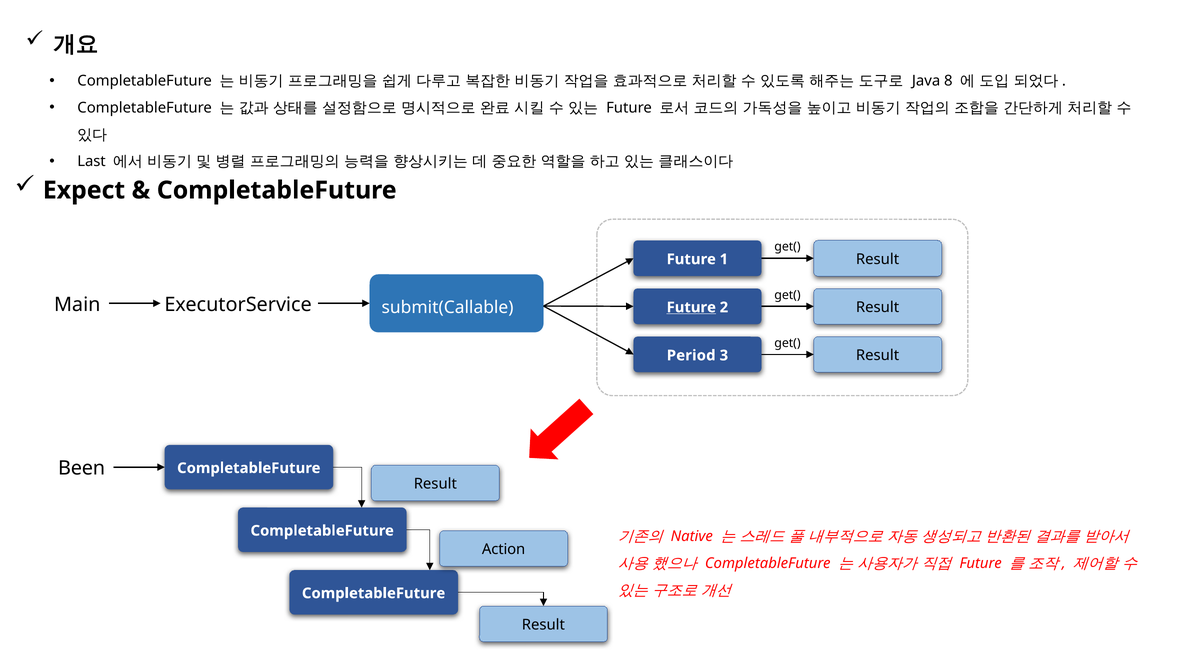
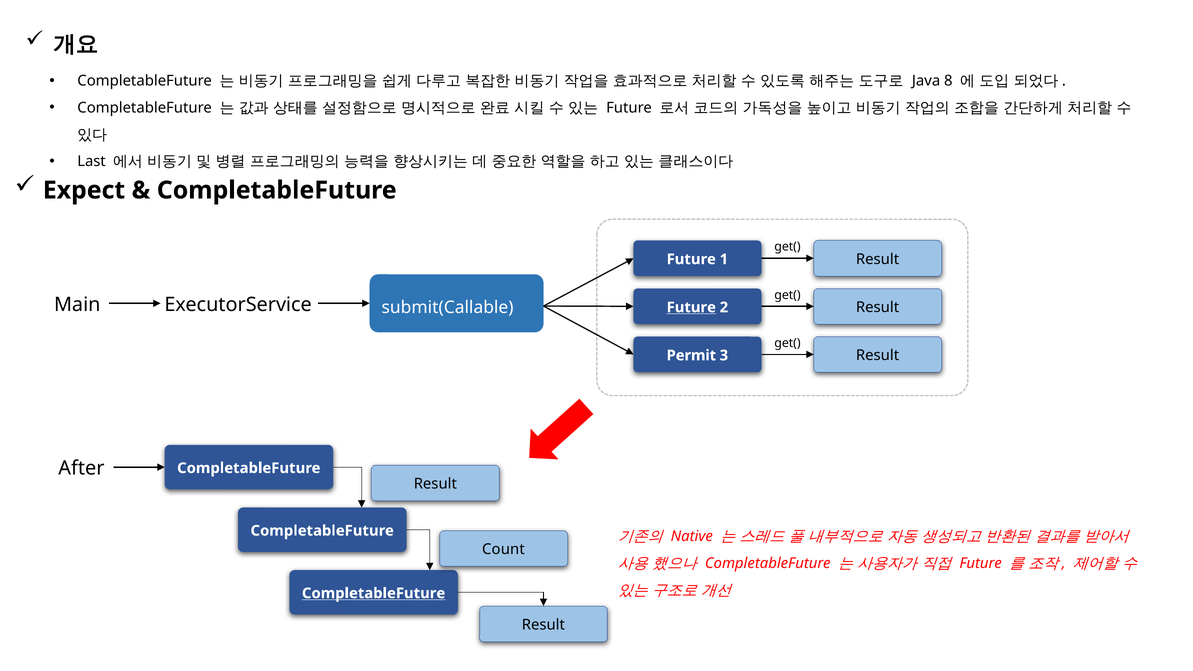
Period: Period -> Permit
Been: Been -> After
Action: Action -> Count
CompletableFuture at (374, 593) underline: none -> present
